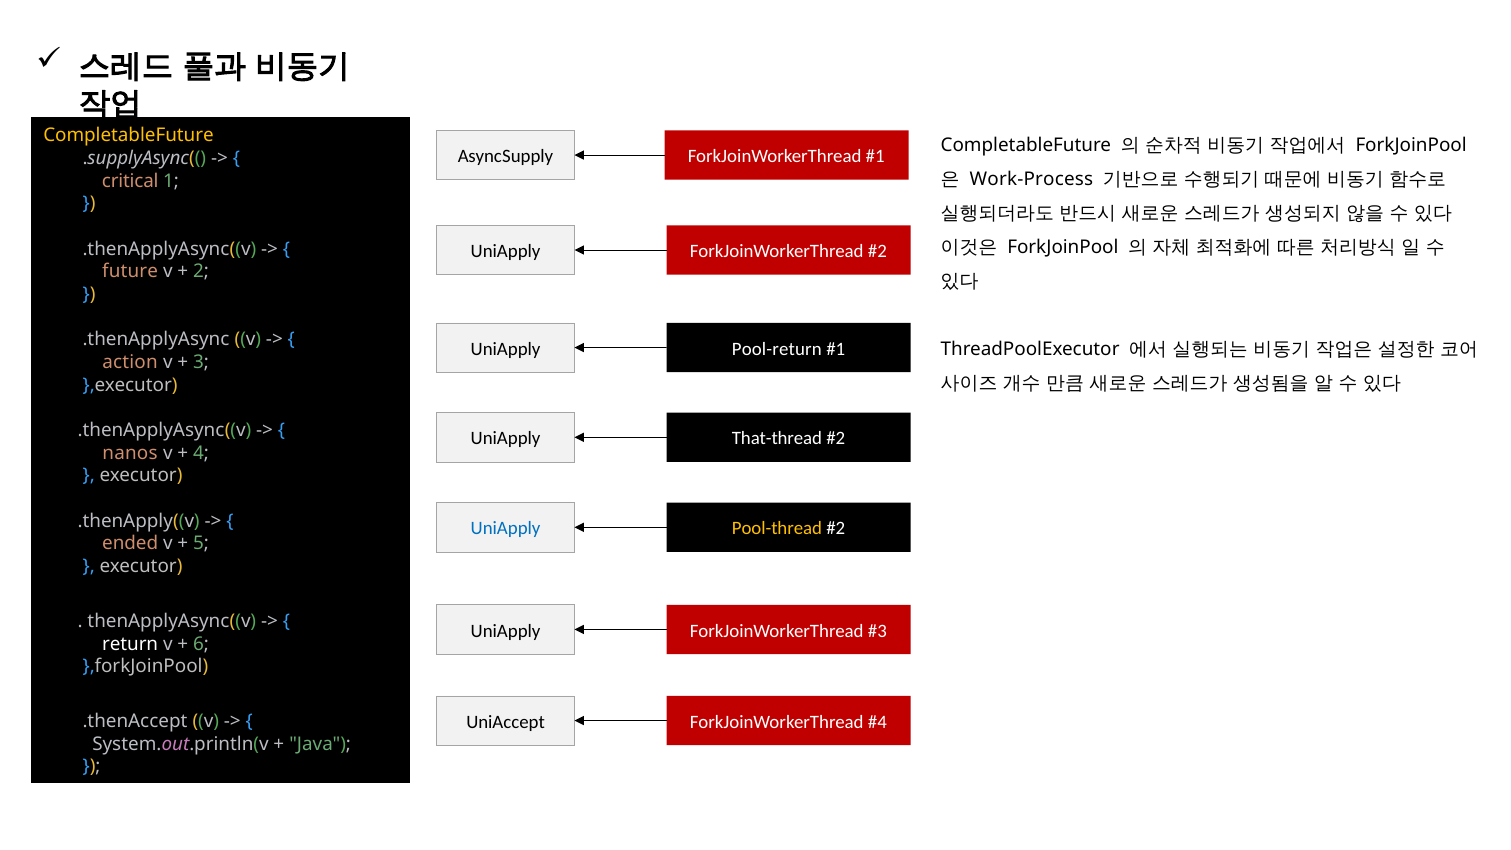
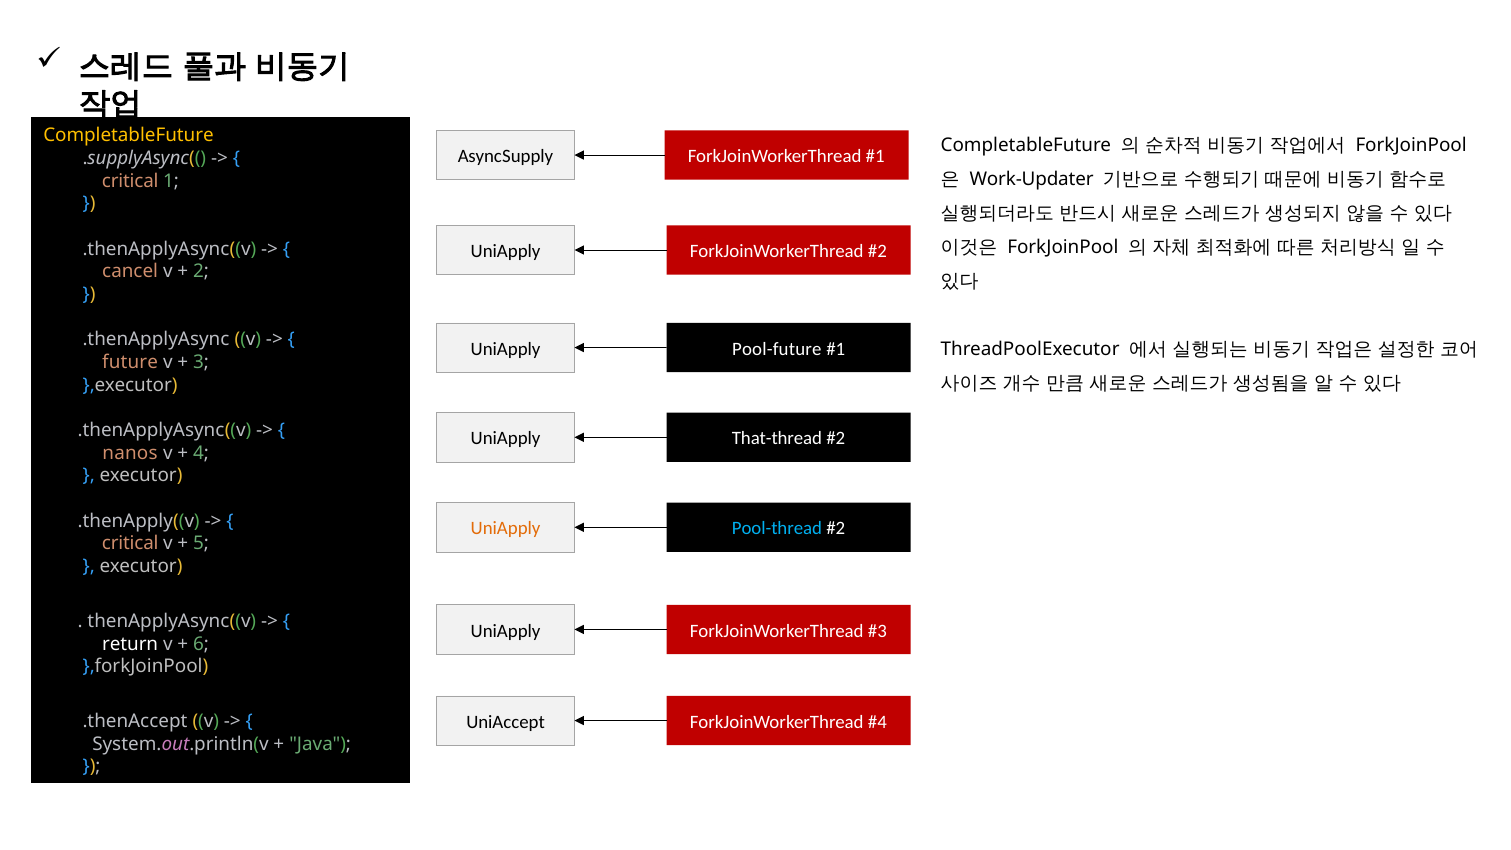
Work-Process: Work-Process -> Work-Updater
future: future -> cancel
Pool-return: Pool-return -> Pool-future
action: action -> future
UniApply at (506, 529) colour: blue -> orange
Pool-thread colour: yellow -> light blue
ended at (130, 544): ended -> critical
